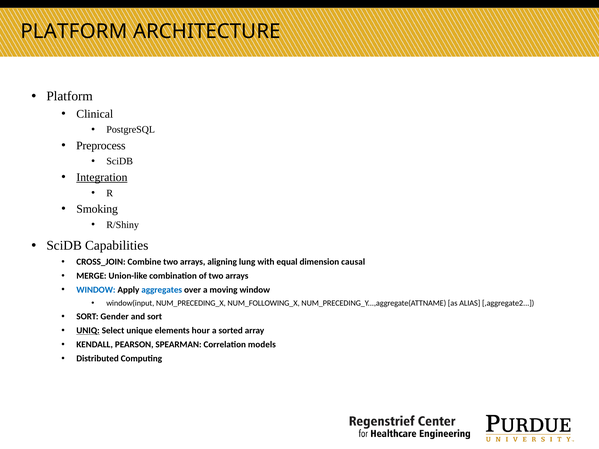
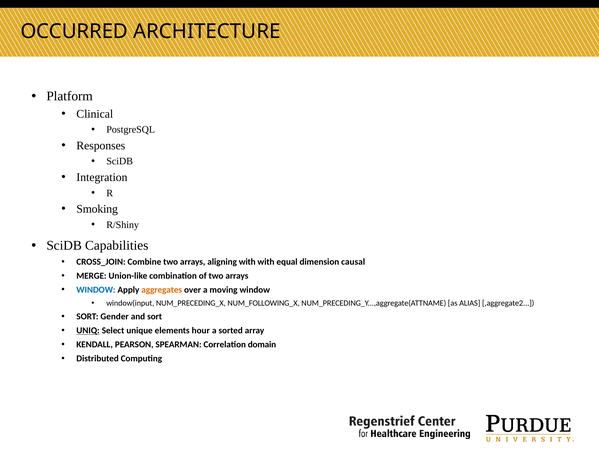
PLATFORM at (74, 31): PLATFORM -> OCCURRED
Preprocess: Preprocess -> Responses
Integration underline: present -> none
aligning lung: lung -> with
aggregates colour: blue -> orange
models: models -> domain
